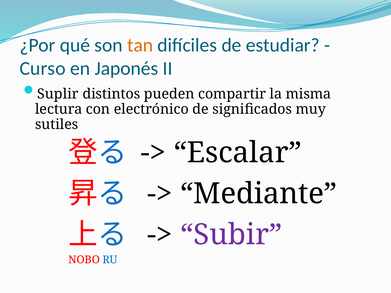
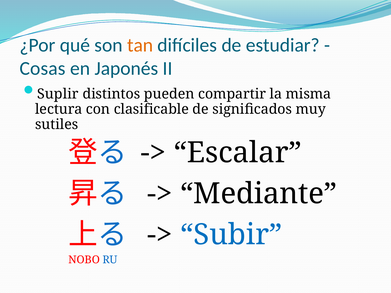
Curso: Curso -> Cosas
electrónico: electrónico -> clasificable
Subir colour: purple -> blue
